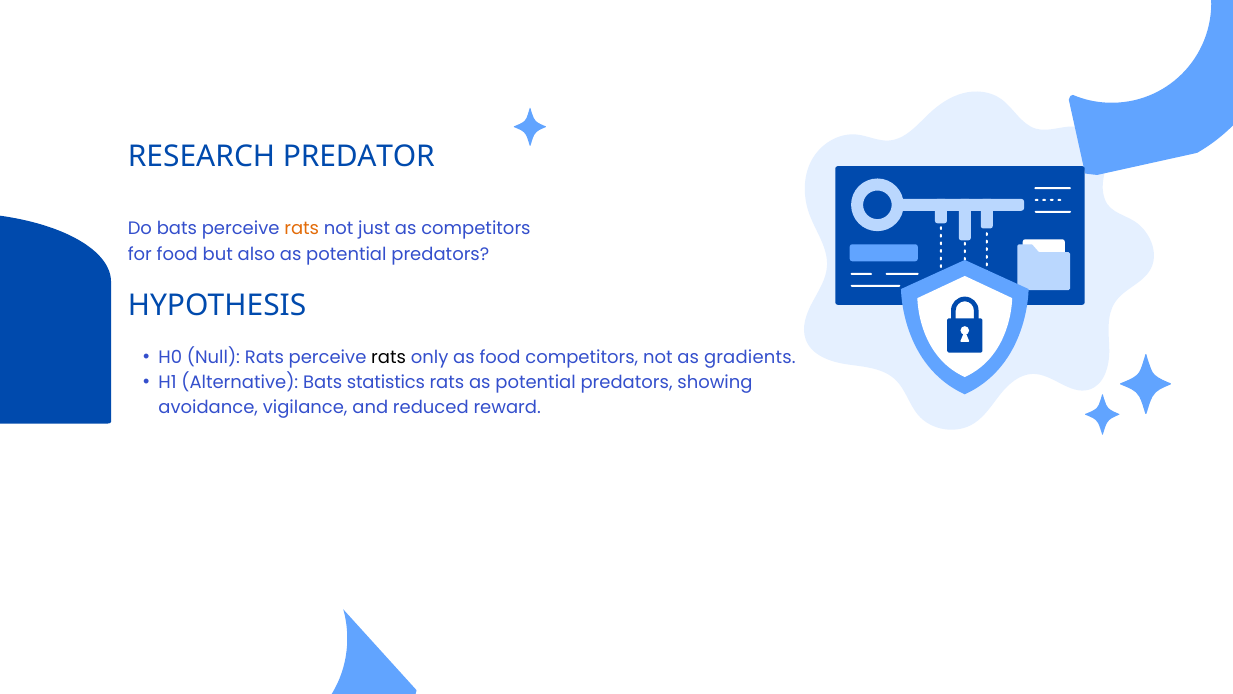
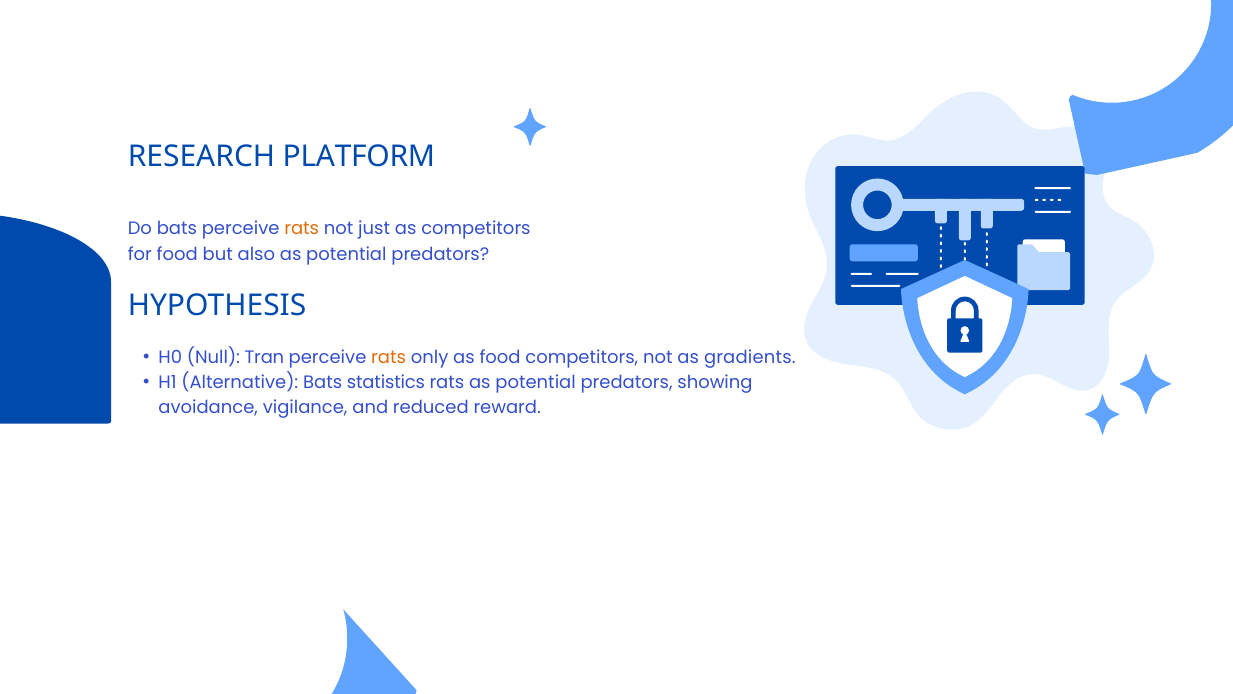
PREDATOR: PREDATOR -> PLATFORM
Null Rats: Rats -> Tran
rats at (389, 357) colour: black -> orange
